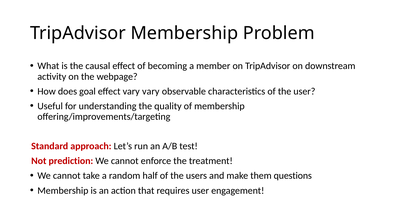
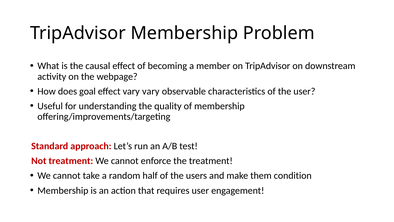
Not prediction: prediction -> treatment
questions: questions -> condition
